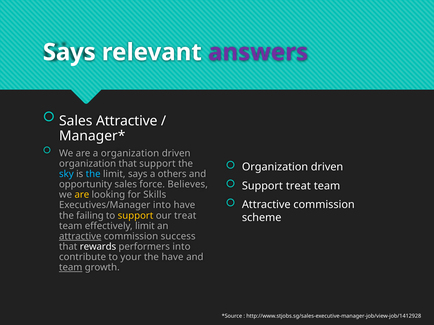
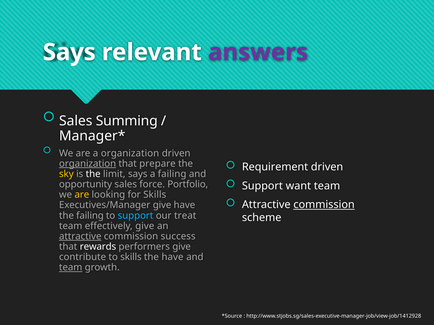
Sales Attractive: Attractive -> Summing
organization at (88, 164) underline: none -> present
that support: support -> prepare
Organization at (275, 167): Organization -> Requirement
sky colour: light blue -> yellow
the at (93, 174) colour: light blue -> white
a others: others -> failing
Support treat: treat -> want
Believes: Believes -> Portfolio
commission at (324, 205) underline: none -> present
Executives/Manager into: into -> give
support at (136, 216) colour: yellow -> light blue
effectively limit: limit -> give
performers into: into -> give
to your: your -> skills
